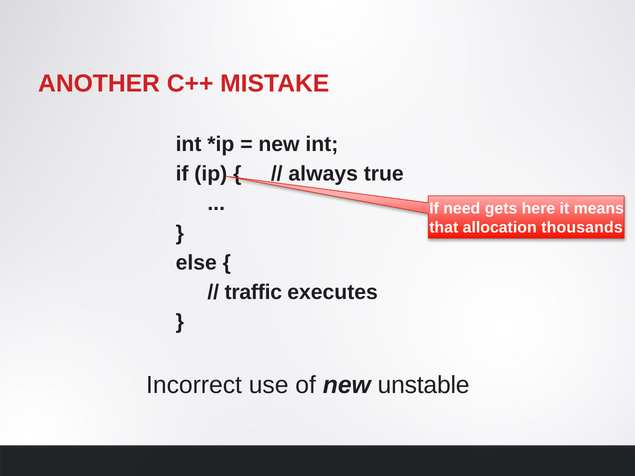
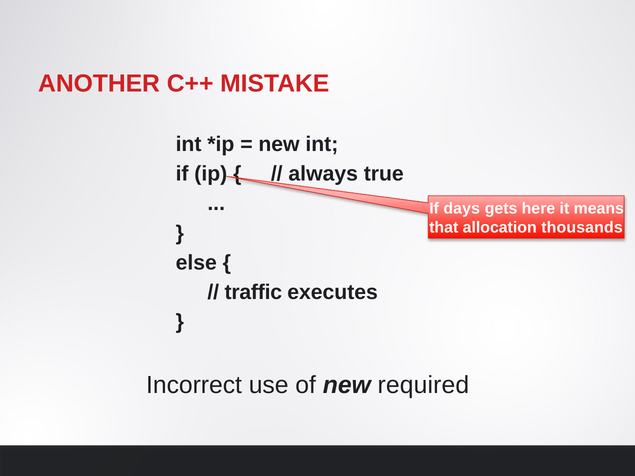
need: need -> days
unstable: unstable -> required
